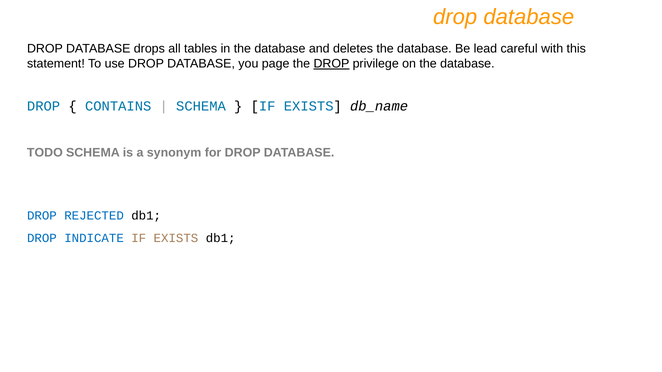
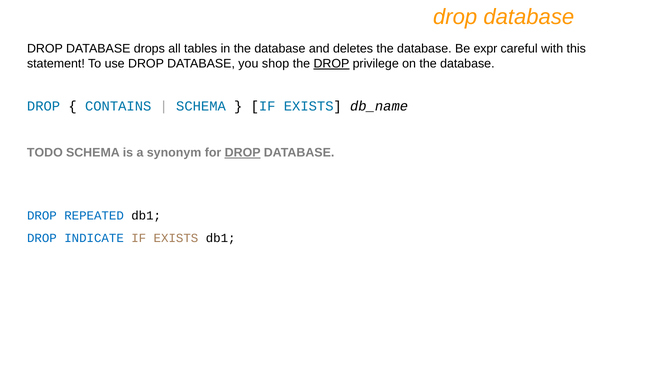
lead: lead -> expr
page: page -> shop
DROP at (243, 153) underline: none -> present
REJECTED: REJECTED -> REPEATED
